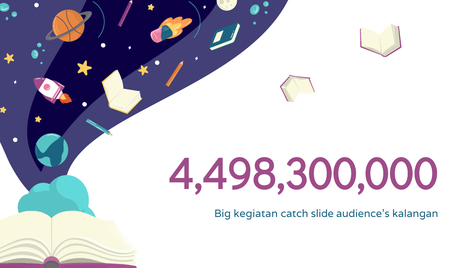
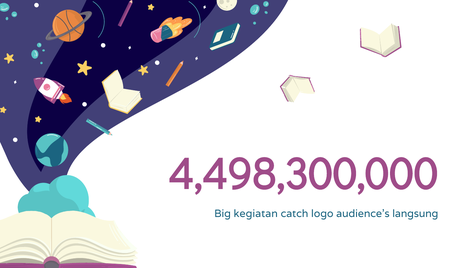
slide: slide -> logo
kalangan: kalangan -> langsung
